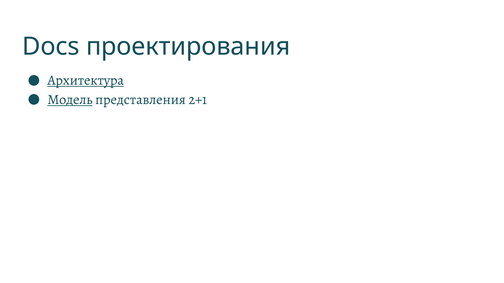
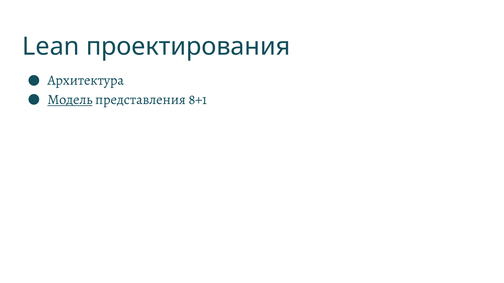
Docs: Docs -> Lean
Архитектура underline: present -> none
2+1: 2+1 -> 8+1
